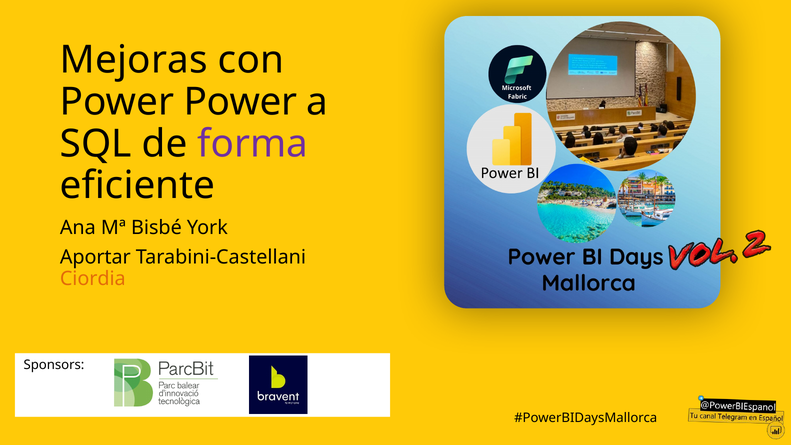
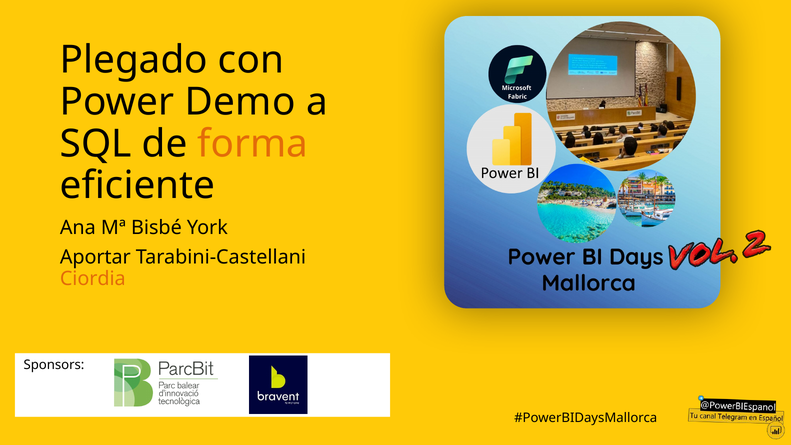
Mejoras: Mejoras -> Plegado
Power Power: Power -> Demo
forma colour: purple -> orange
